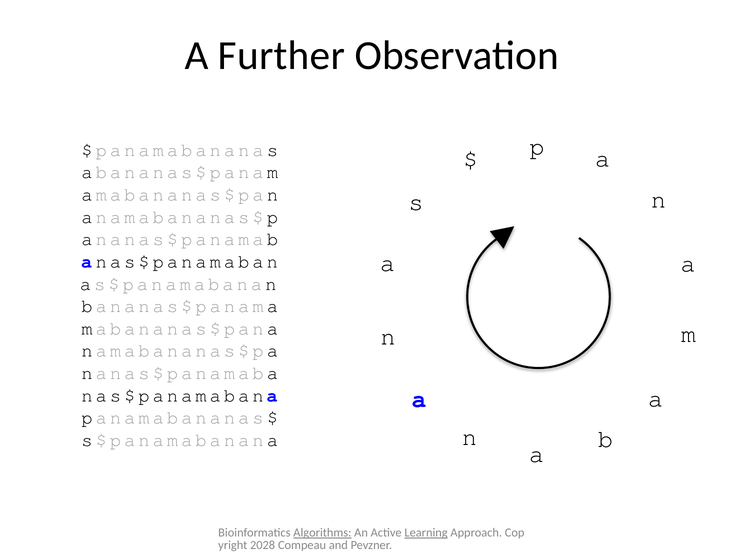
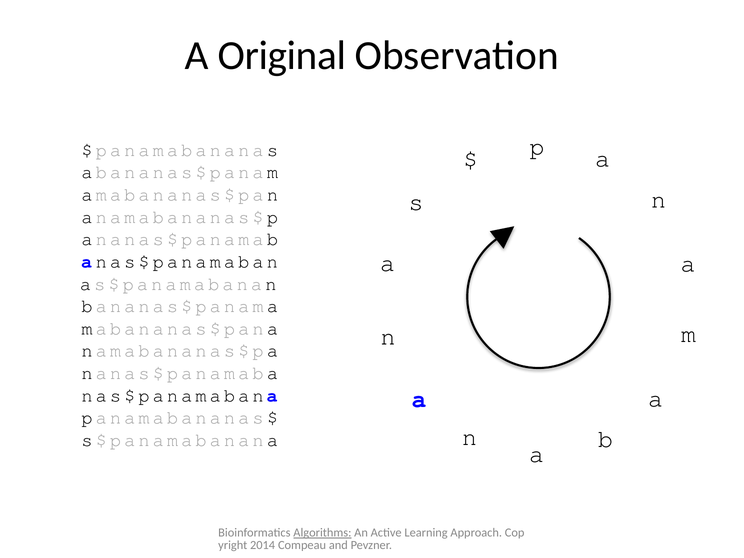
Further: Further -> Original
Learning underline: present -> none
2028: 2028 -> 2014
